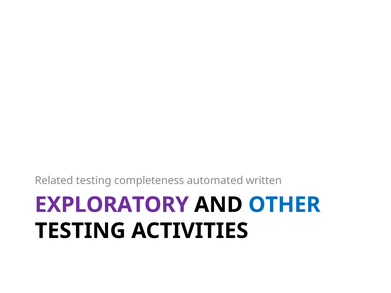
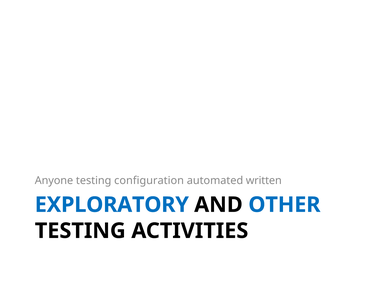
Related: Related -> Anyone
completeness: completeness -> configuration
EXPLORATORY colour: purple -> blue
